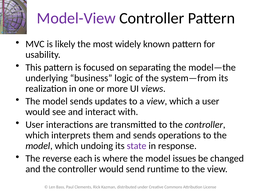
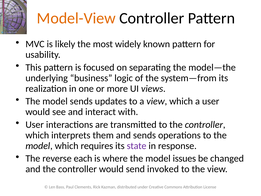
Model-View colour: purple -> orange
undoing: undoing -> requires
runtime: runtime -> invoked
